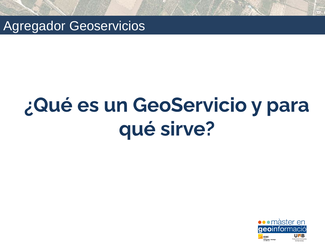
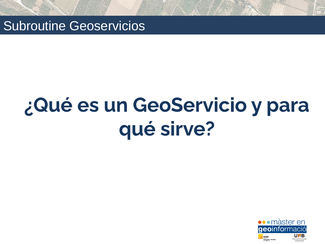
Agregador: Agregador -> Subroutine
